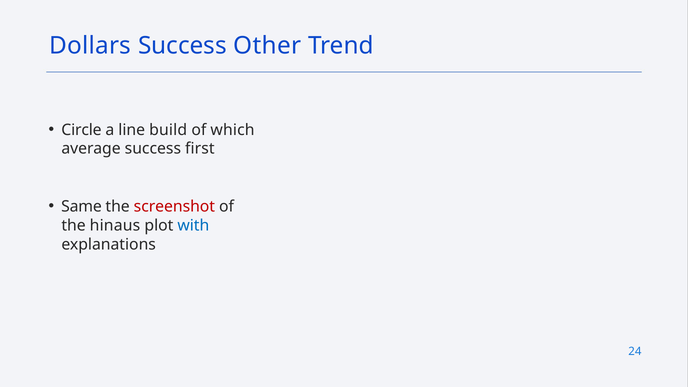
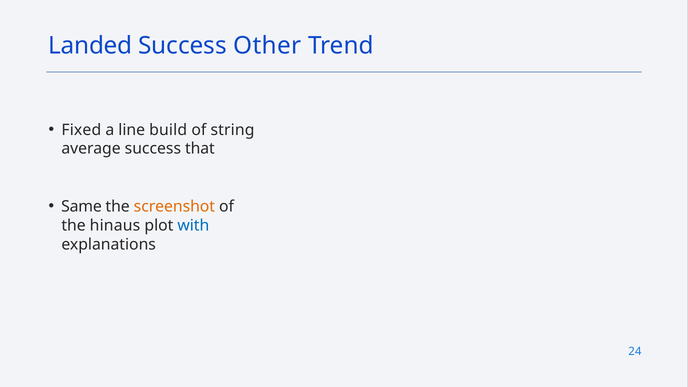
Dollars: Dollars -> Landed
Circle: Circle -> Fixed
which: which -> string
first: first -> that
screenshot colour: red -> orange
